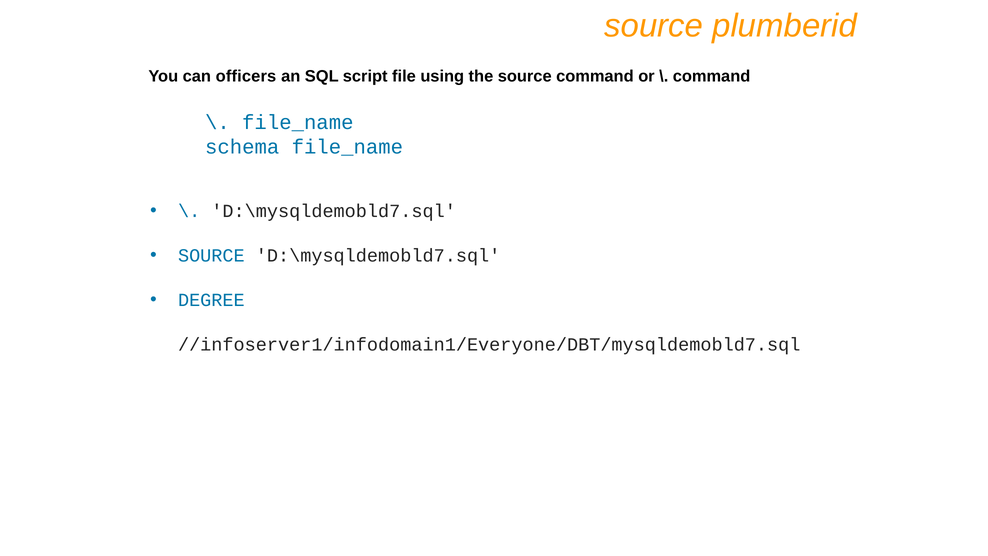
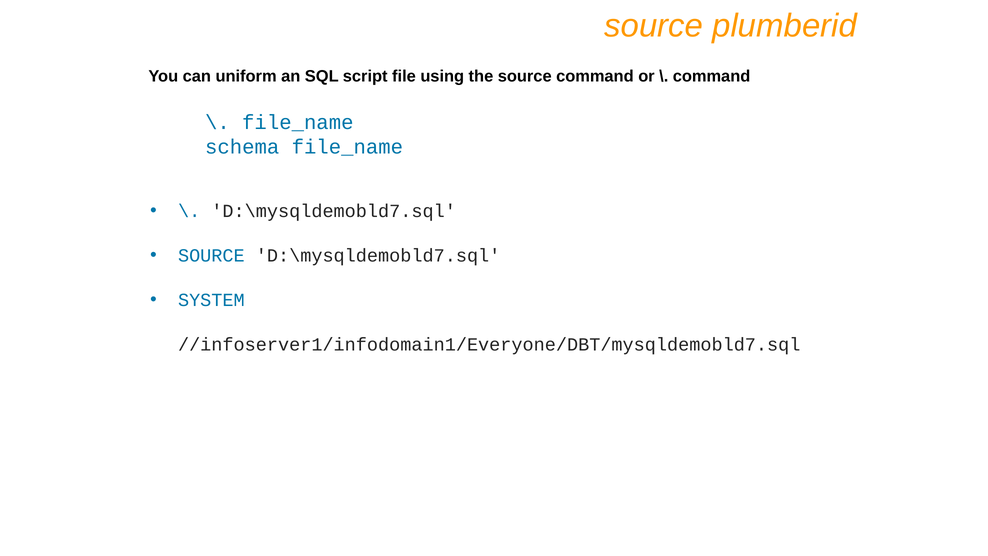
officers: officers -> uniform
DEGREE: DEGREE -> SYSTEM
